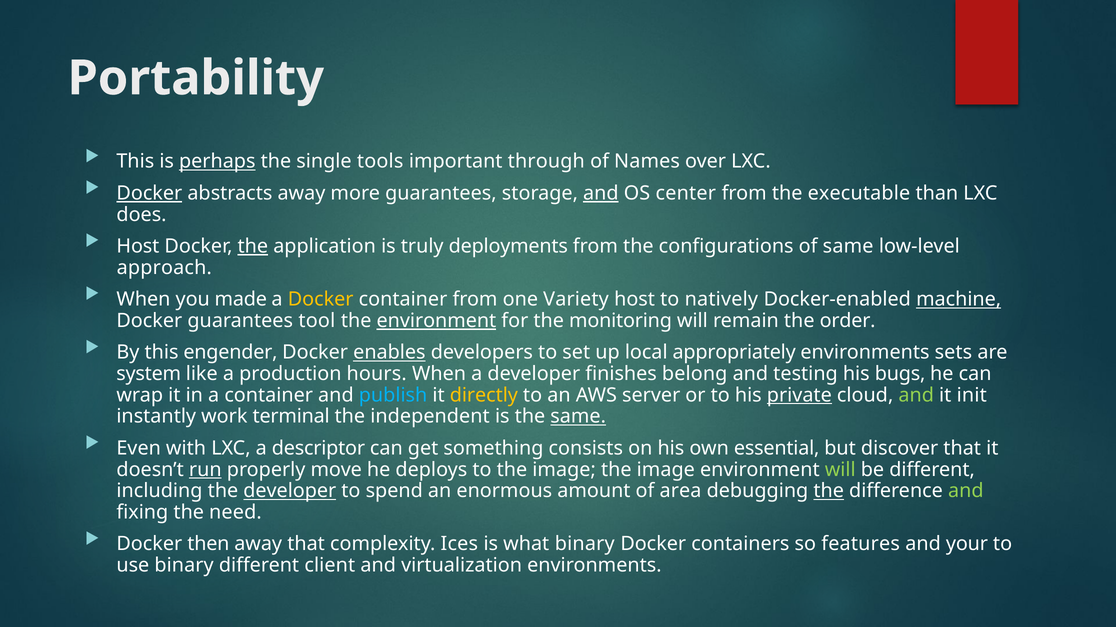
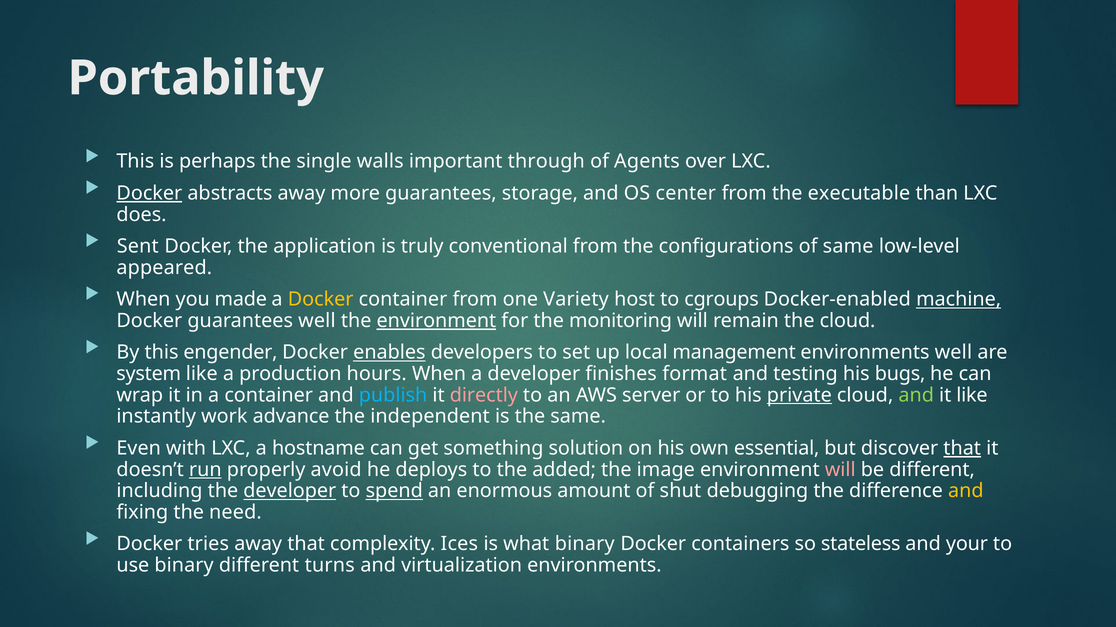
perhaps underline: present -> none
tools: tools -> walls
Names: Names -> Agents
and at (601, 193) underline: present -> none
Host at (138, 247): Host -> Sent
the at (253, 247) underline: present -> none
deployments: deployments -> conventional
approach: approach -> appeared
natively: natively -> cgroups
guarantees tool: tool -> well
the order: order -> cloud
appropriately: appropriately -> management
environments sets: sets -> well
belong: belong -> format
directly colour: yellow -> pink
it init: init -> like
terminal: terminal -> advance
same at (578, 417) underline: present -> none
descriptor: descriptor -> hostname
consists: consists -> solution
that at (962, 449) underline: none -> present
move: move -> avoid
to the image: image -> added
will at (840, 470) colour: light green -> pink
spend underline: none -> present
area: area -> shut
the at (829, 491) underline: present -> none
and at (966, 491) colour: light green -> yellow
then: then -> tries
features: features -> stateless
client: client -> turns
